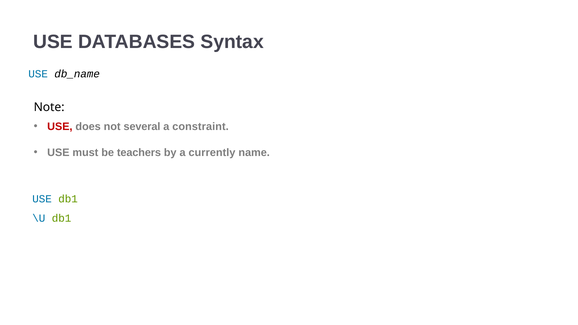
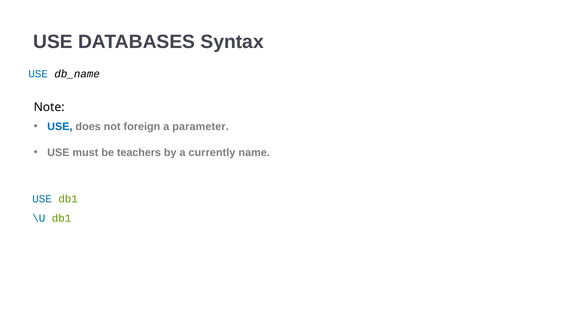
USE at (60, 126) colour: red -> blue
several: several -> foreign
constraint: constraint -> parameter
